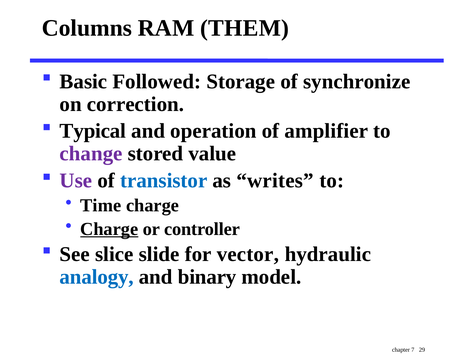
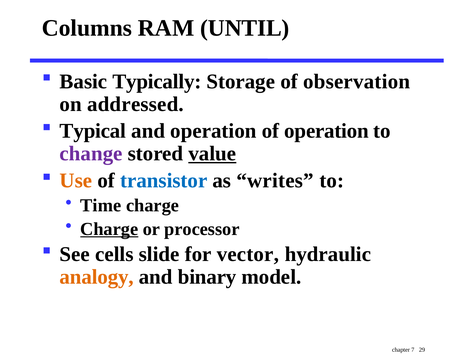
THEM: THEM -> UNTIL
Followed: Followed -> Typically
synchronize: synchronize -> observation
correction: correction -> addressed
of amplifier: amplifier -> operation
value underline: none -> present
Use colour: purple -> orange
controller: controller -> processor
slice: slice -> cells
analogy colour: blue -> orange
